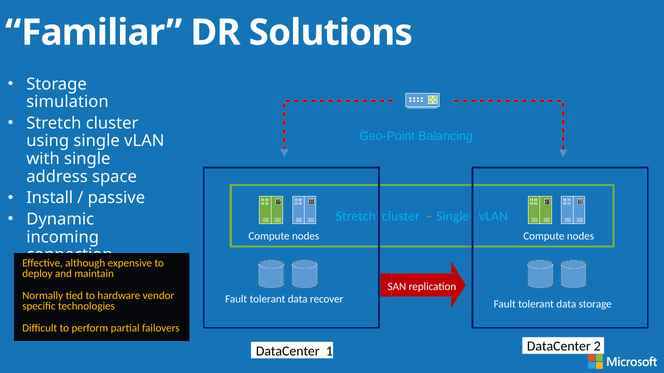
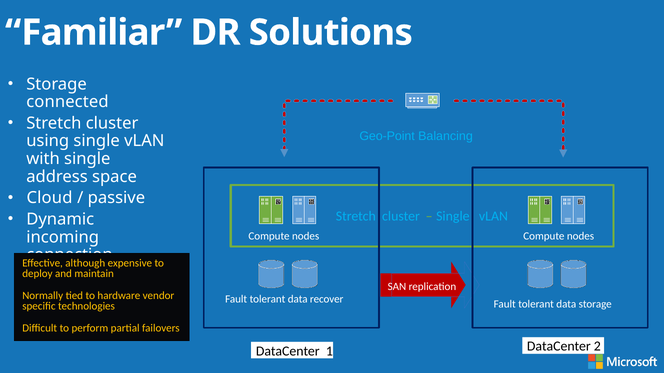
simulation: simulation -> connected
Install: Install -> Cloud
